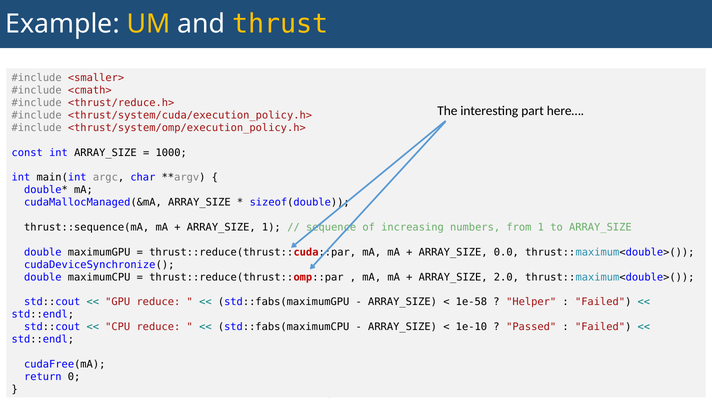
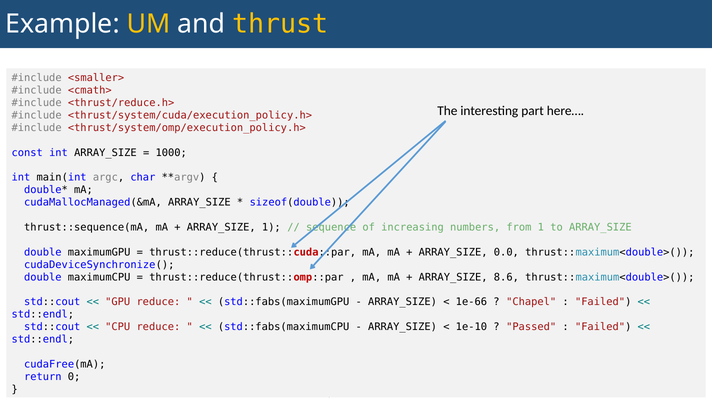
2.0: 2.0 -> 8.6
1e-58: 1e-58 -> 1e-66
Helper: Helper -> Chapel
